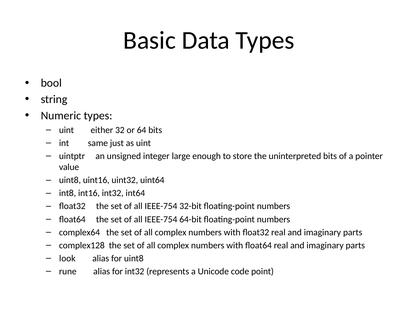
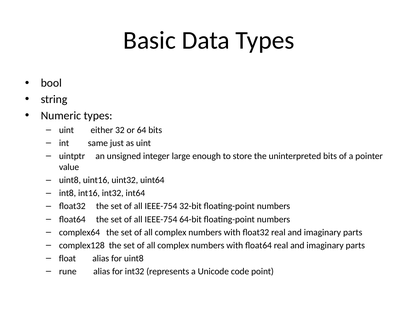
look: look -> float
